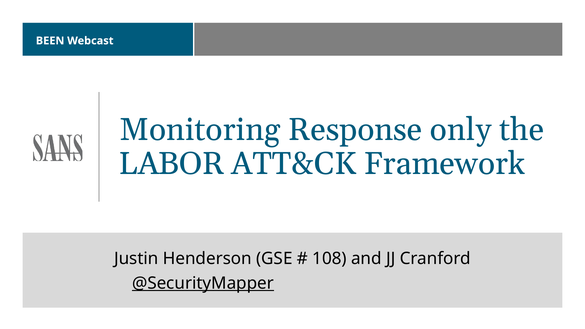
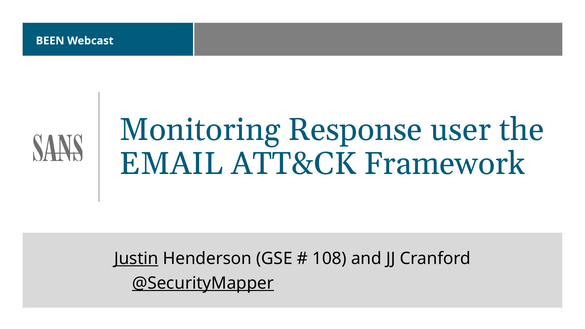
only: only -> user
LABOR: LABOR -> EMAIL
Justin underline: none -> present
